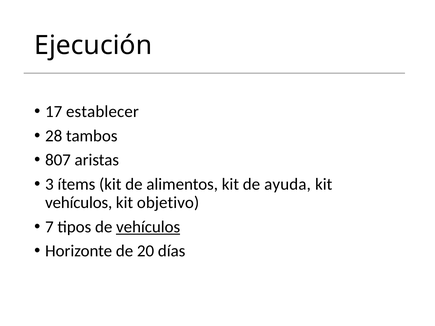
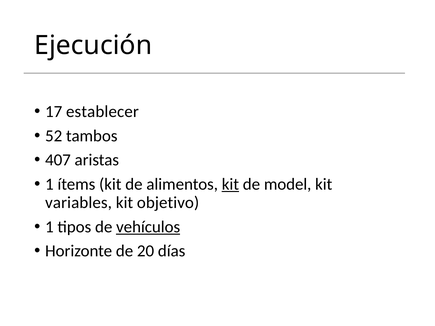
28: 28 -> 52
807: 807 -> 407
3 at (49, 184): 3 -> 1
kit at (230, 184) underline: none -> present
ayuda: ayuda -> model
vehículos at (79, 203): vehículos -> variables
7 at (49, 227): 7 -> 1
